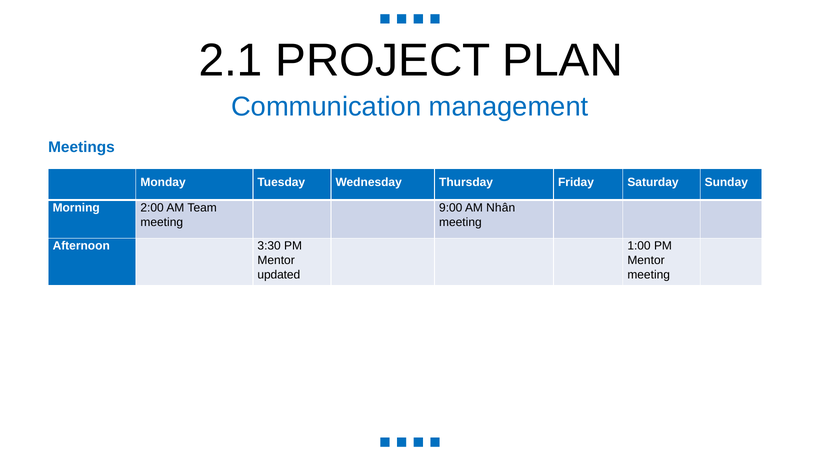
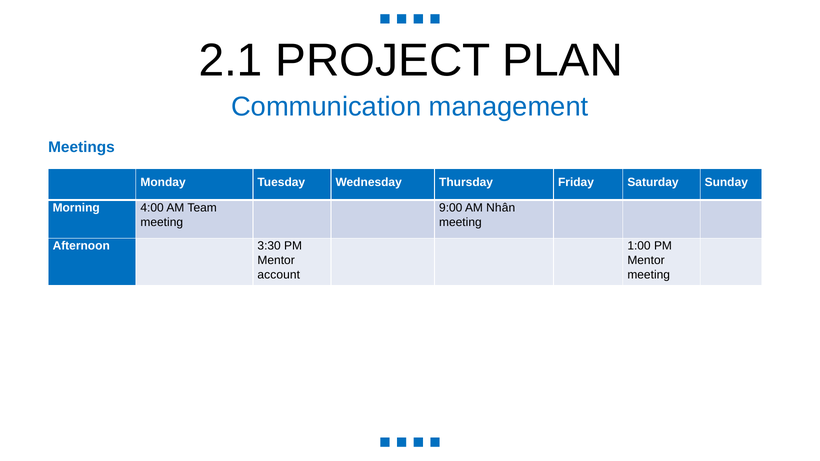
2:00: 2:00 -> 4:00
updated: updated -> account
